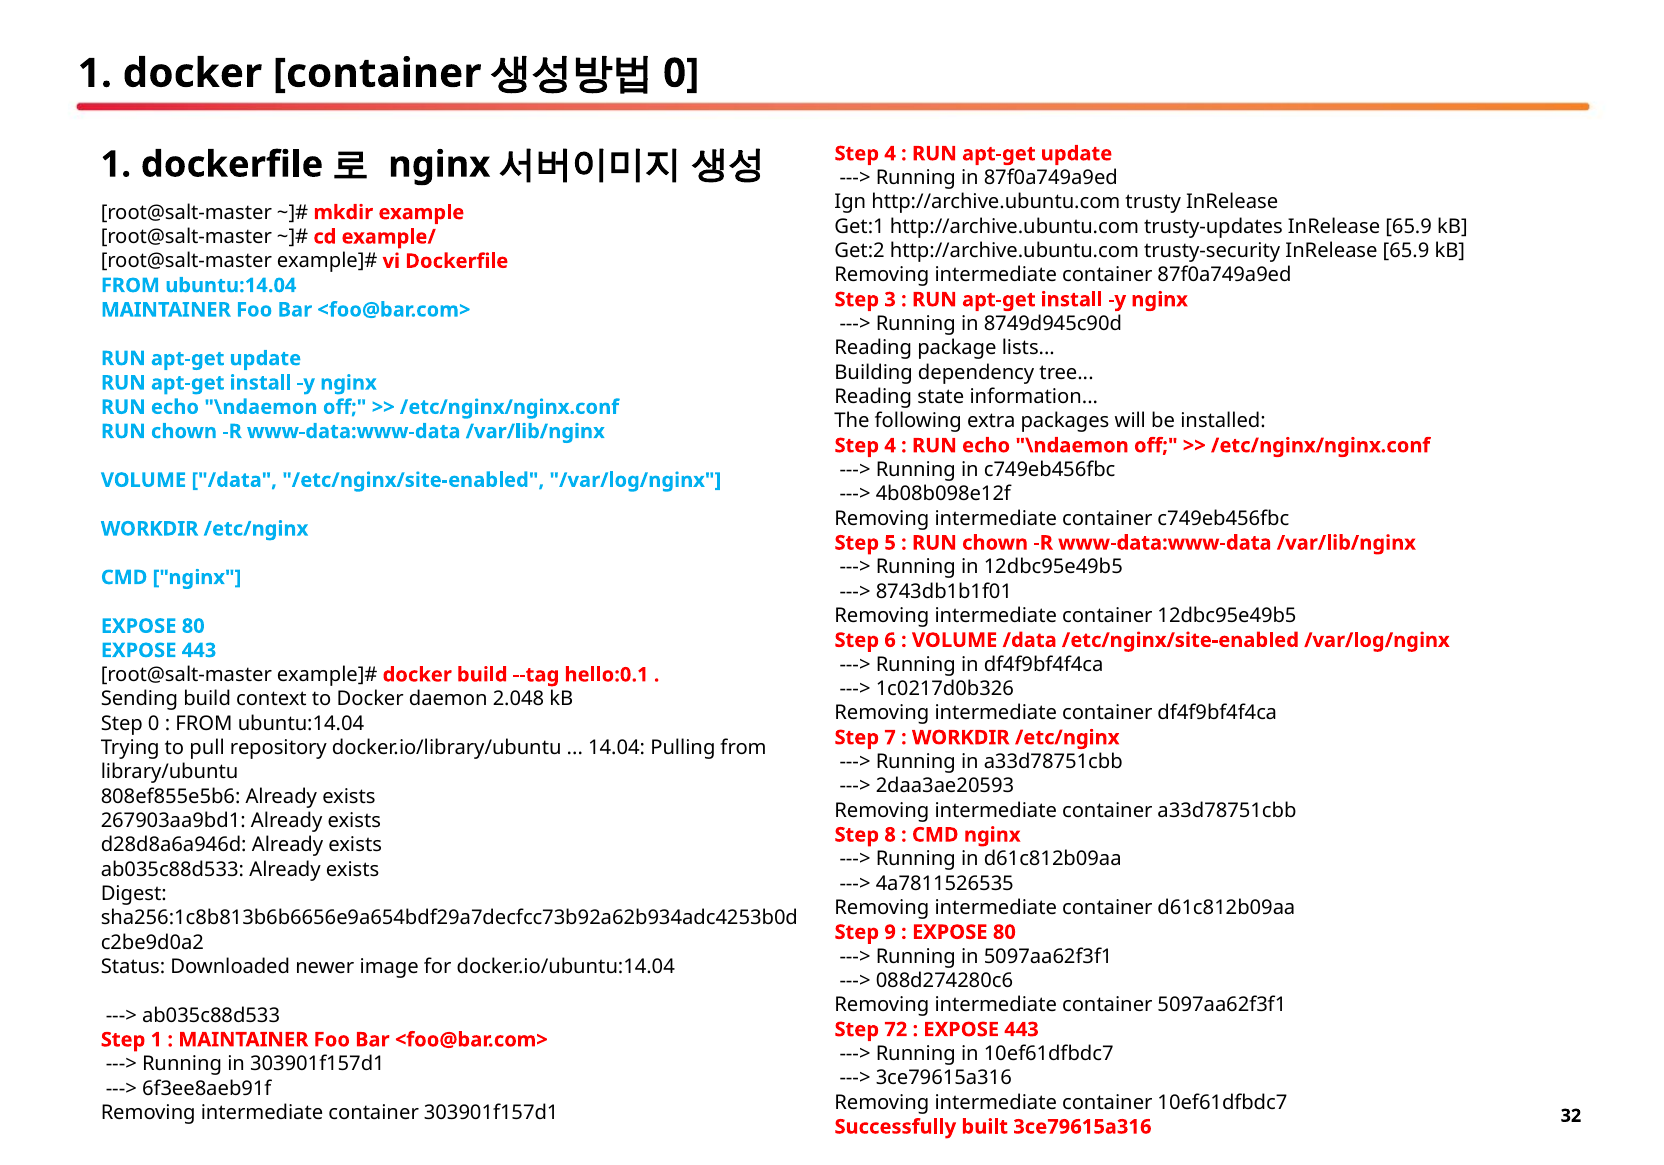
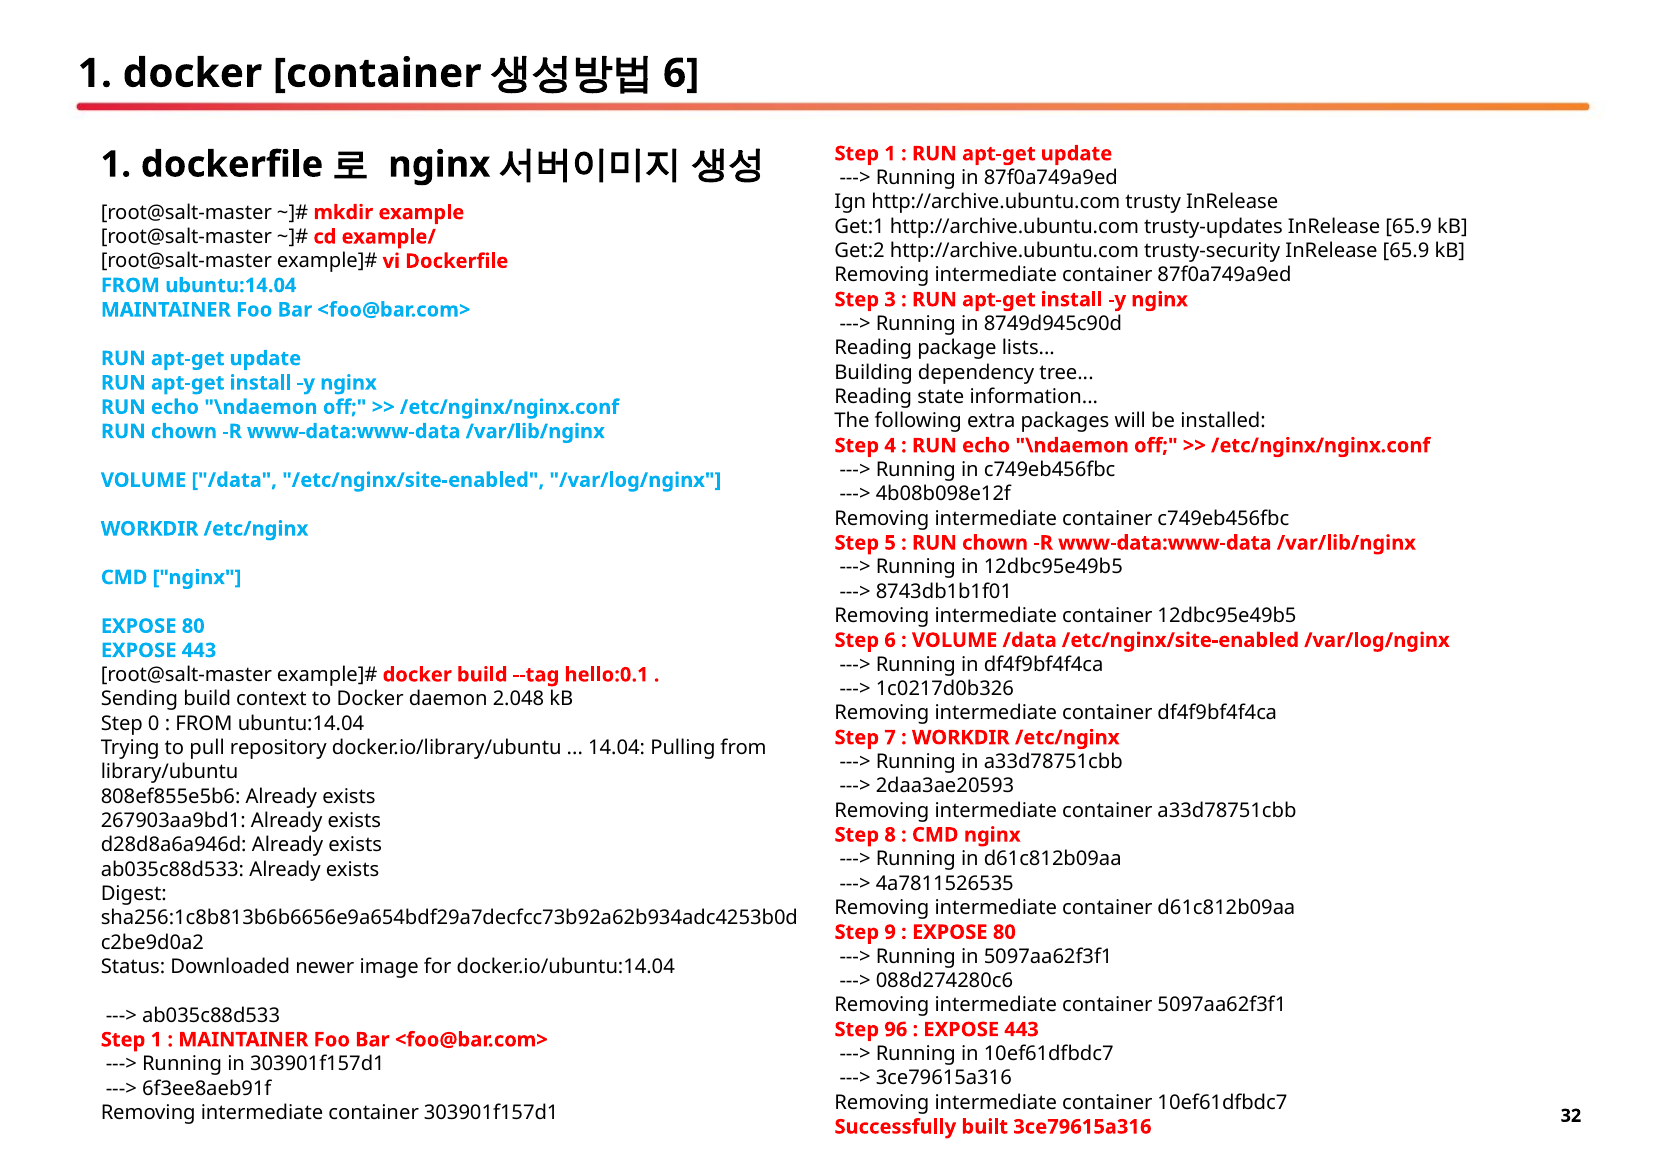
0 at (681, 73): 0 -> 6
4 at (890, 154): 4 -> 1
72: 72 -> 96
